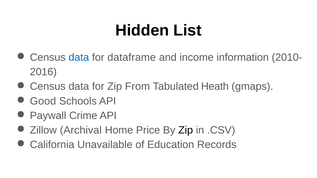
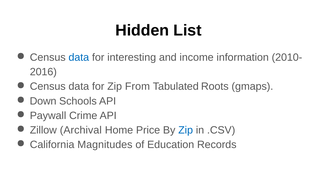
dataframe: dataframe -> interesting
Heath: Heath -> Roots
Good: Good -> Down
Zip at (186, 130) colour: black -> blue
Unavailable: Unavailable -> Magnitudes
